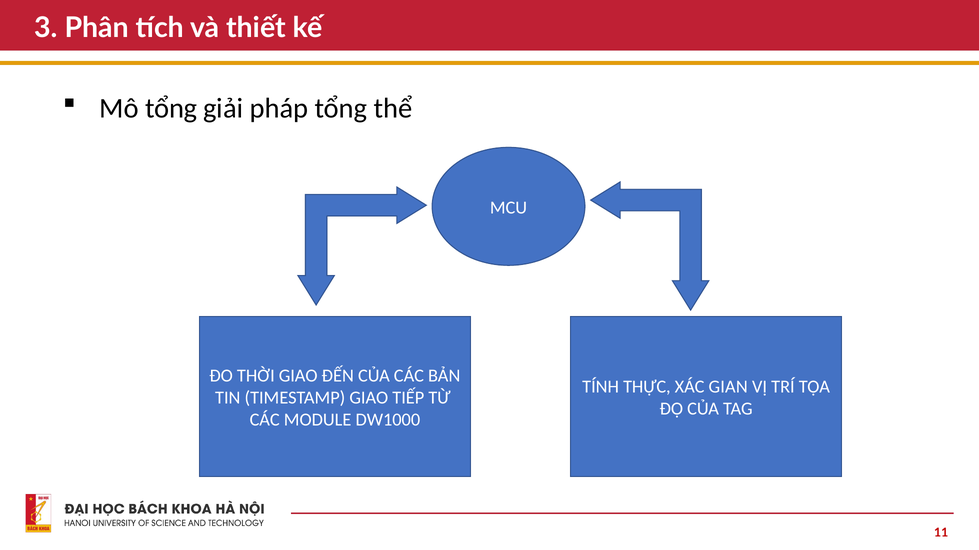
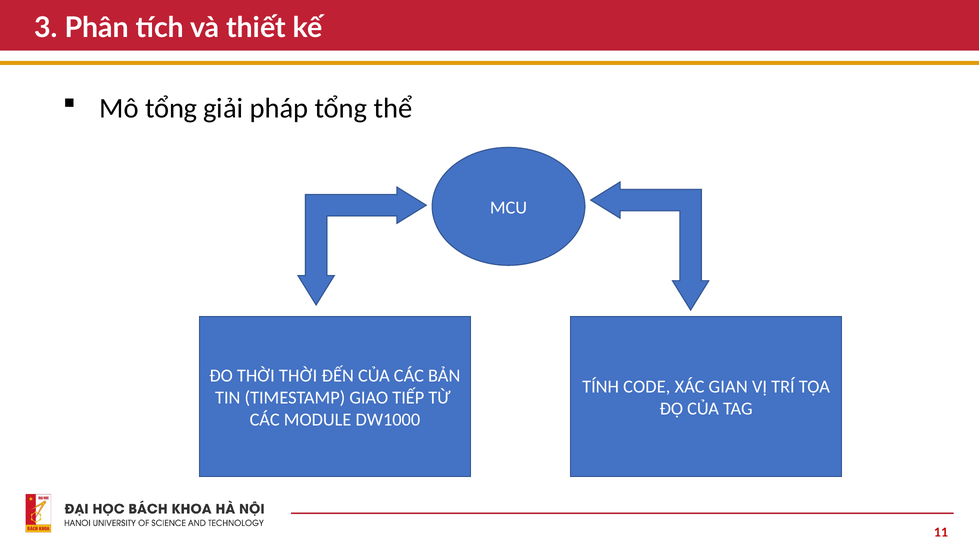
THỜI GIAO: GIAO -> THỜI
THỰC: THỰC -> CODE
